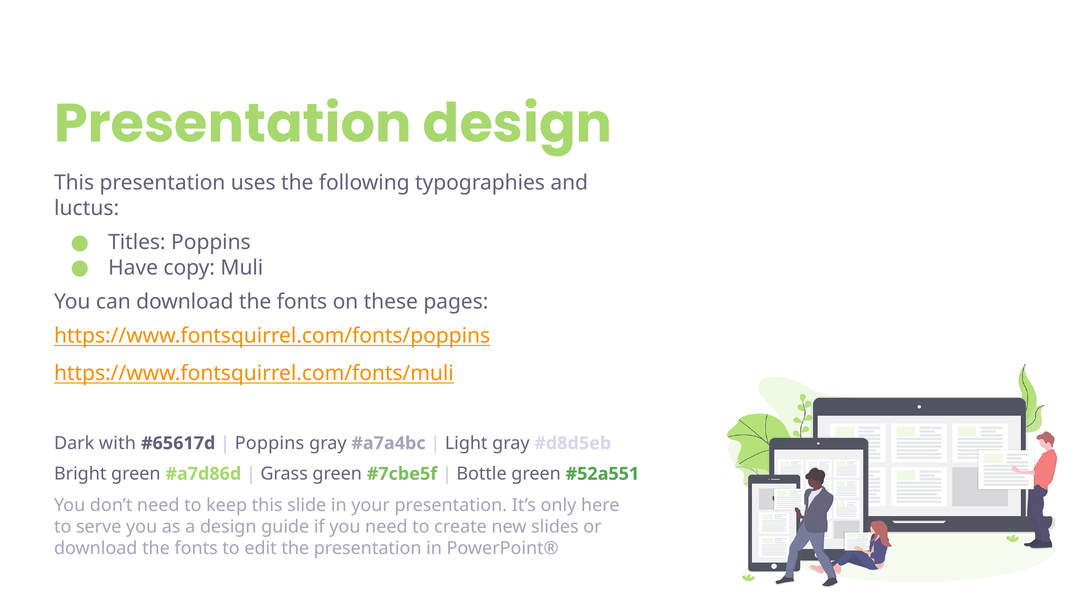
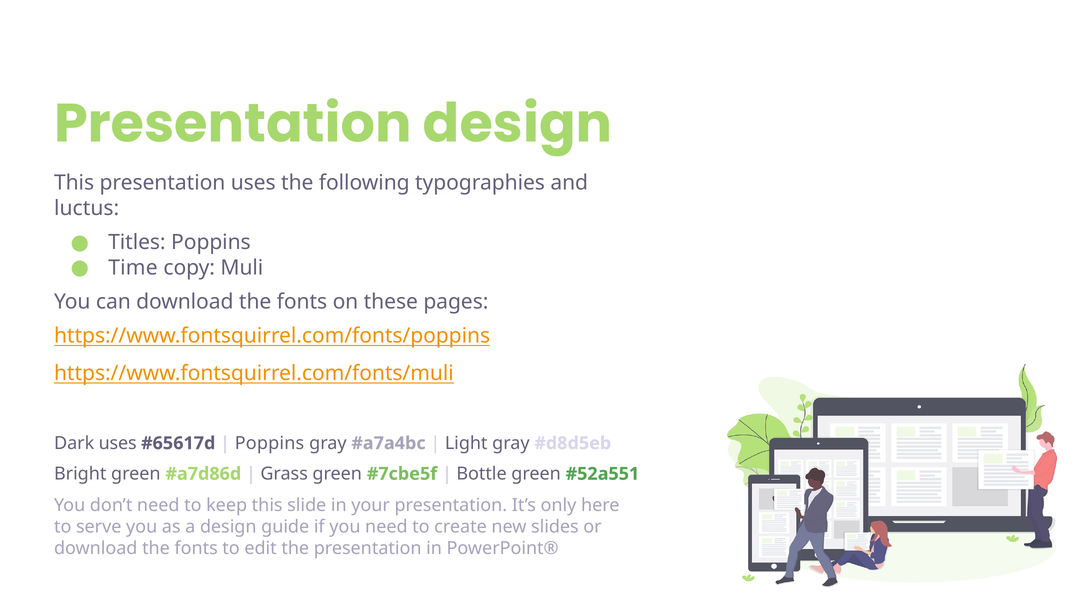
Have: Have -> Time
Dark with: with -> uses
